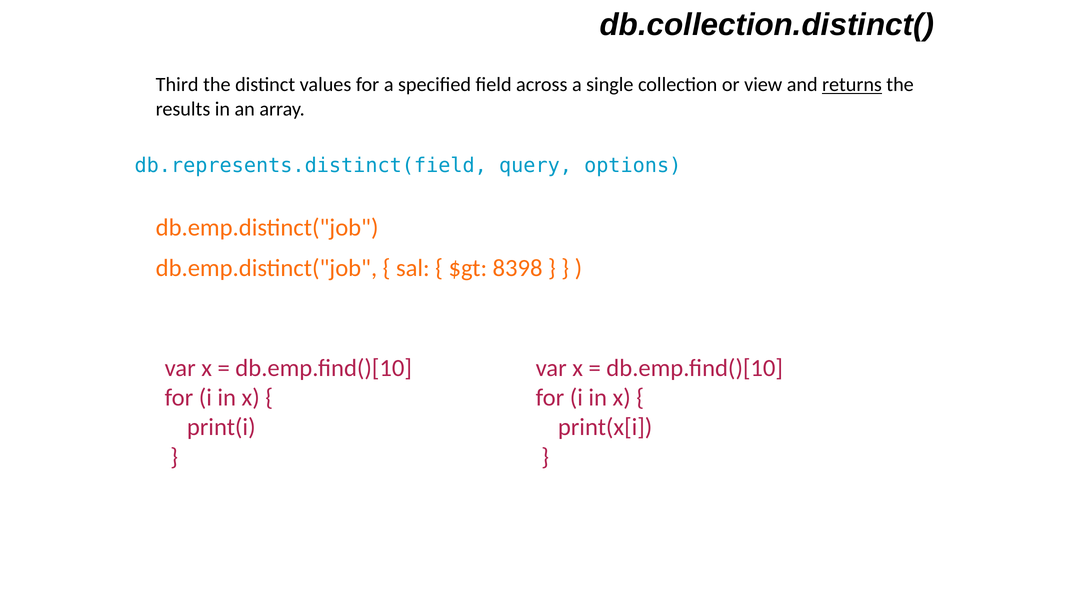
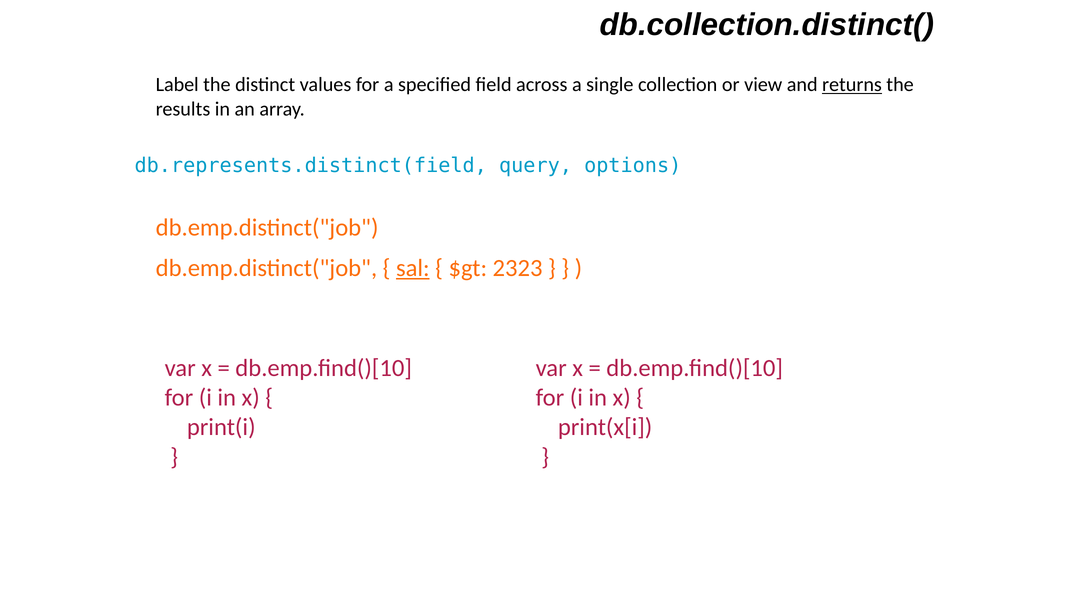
Third: Third -> Label
sal underline: none -> present
8398: 8398 -> 2323
